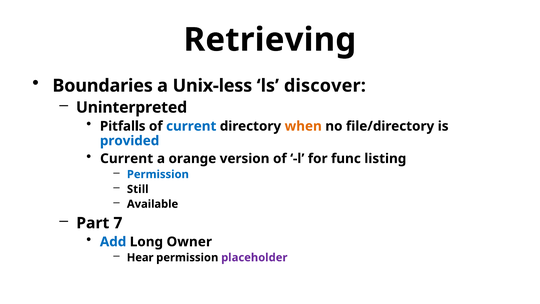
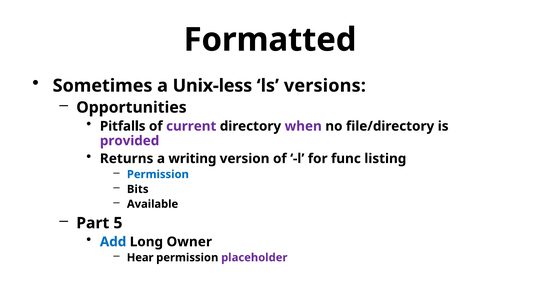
Retrieving: Retrieving -> Formatted
Boundaries: Boundaries -> Sometimes
discover: discover -> versions
Uninterpreted: Uninterpreted -> Opportunities
current at (191, 126) colour: blue -> purple
when colour: orange -> purple
provided colour: blue -> purple
Current at (127, 158): Current -> Returns
orange: orange -> writing
Still: Still -> Bits
7: 7 -> 5
